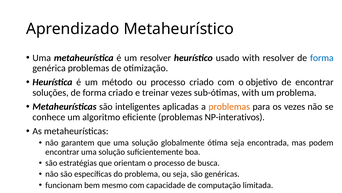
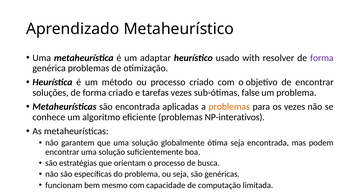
um resolver: resolver -> adaptar
forma at (322, 58) colour: blue -> purple
treinar: treinar -> tarefas
sub-ótimas with: with -> false
são inteligentes: inteligentes -> encontrada
